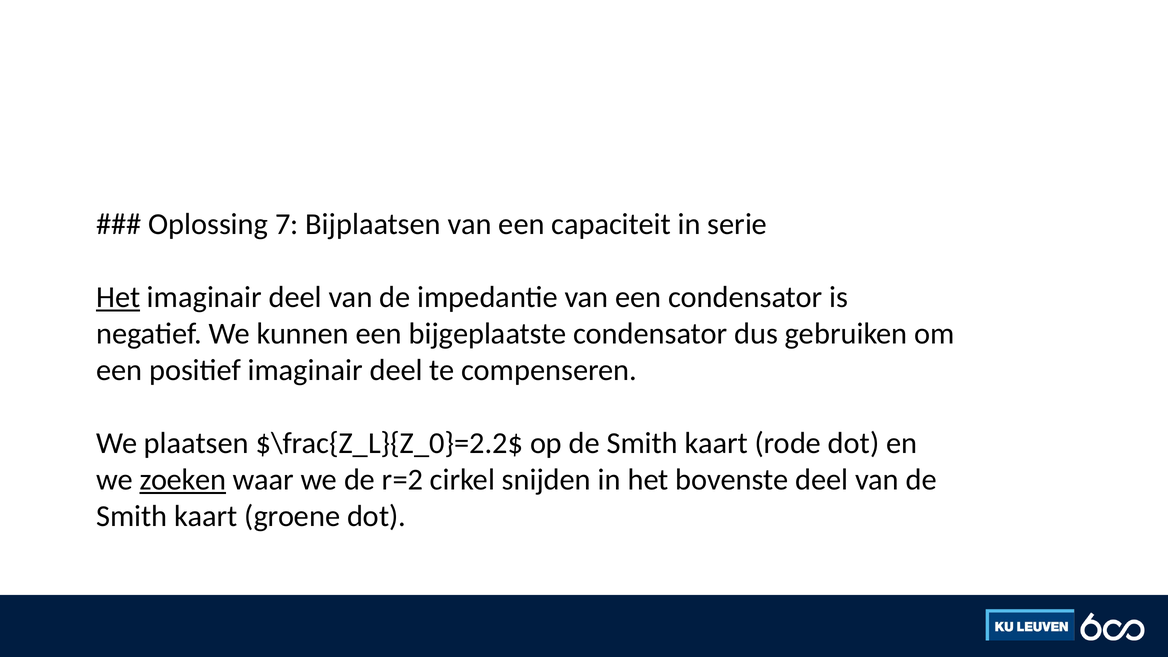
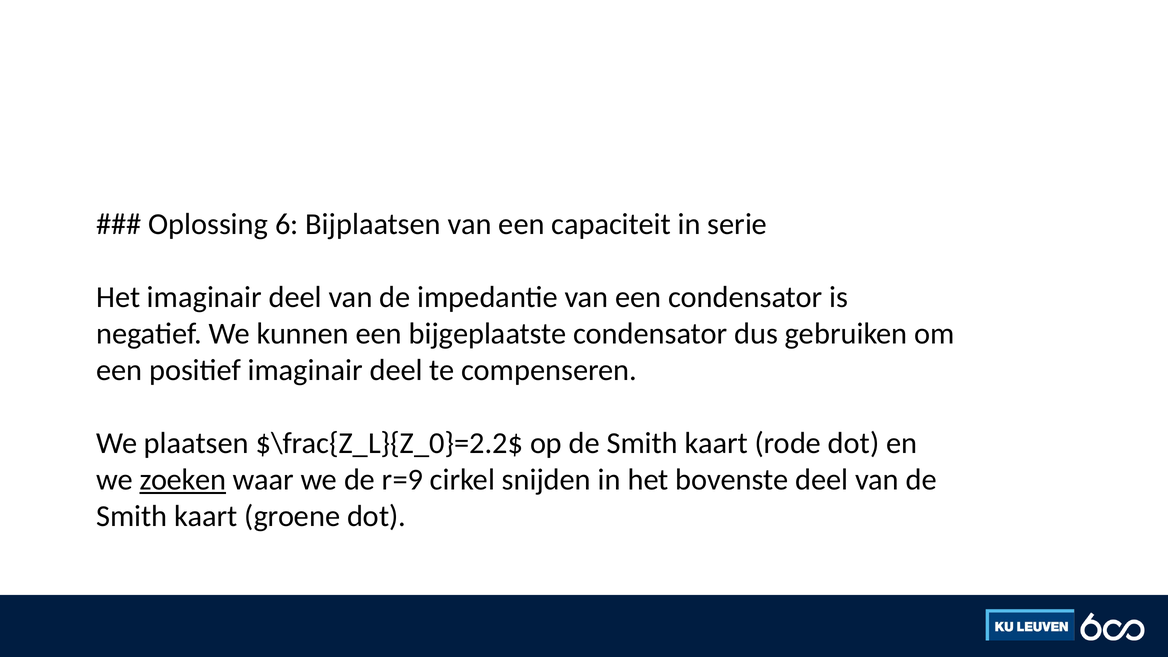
7: 7 -> 6
Het at (118, 297) underline: present -> none
r=2: r=2 -> r=9
